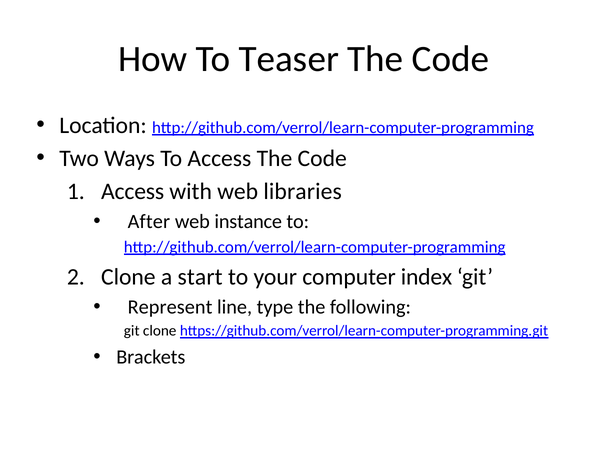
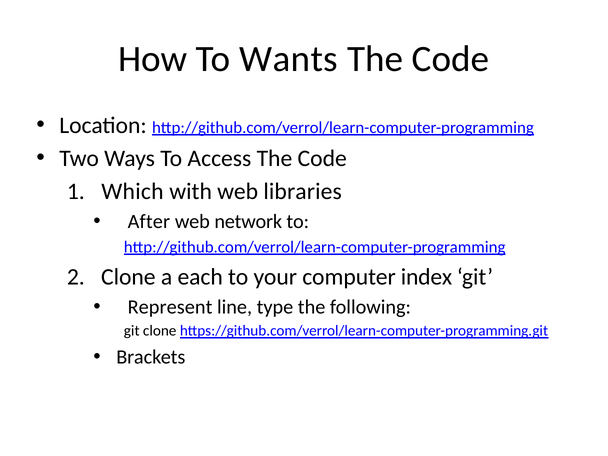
Teaser: Teaser -> Wants
Access at (133, 191): Access -> Which
instance: instance -> network
start: start -> each
